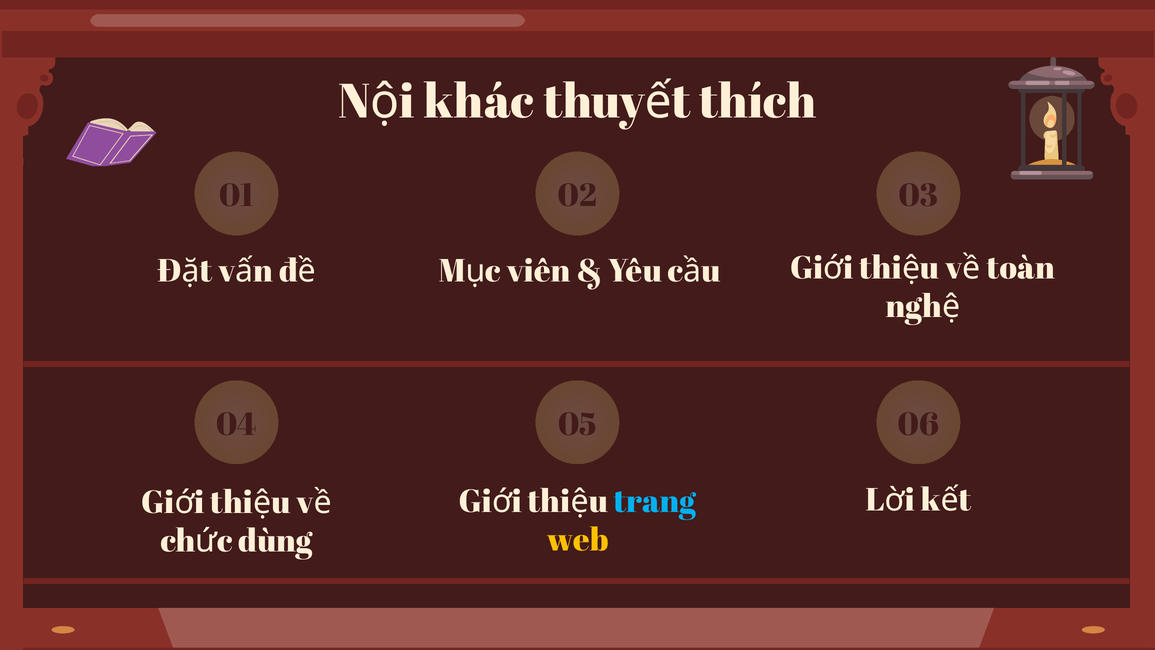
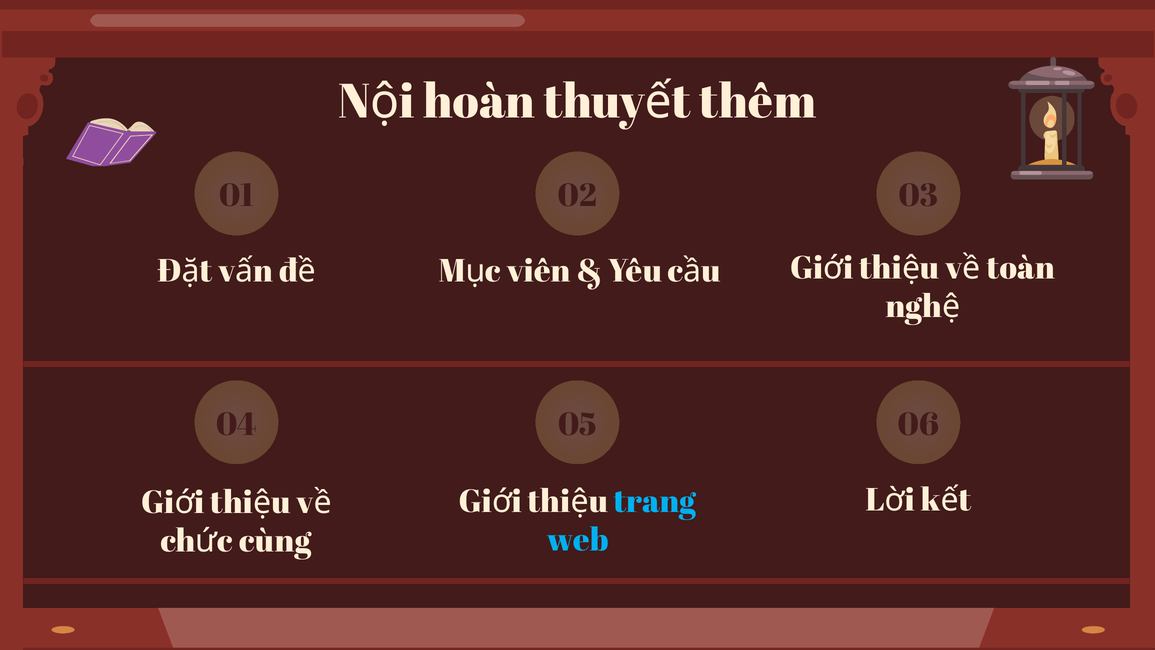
khác: khác -> hoàn
thích: thích -> thêm
web colour: yellow -> light blue
dùng: dùng -> cùng
